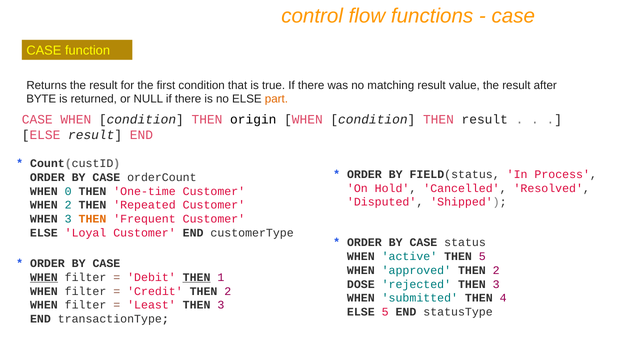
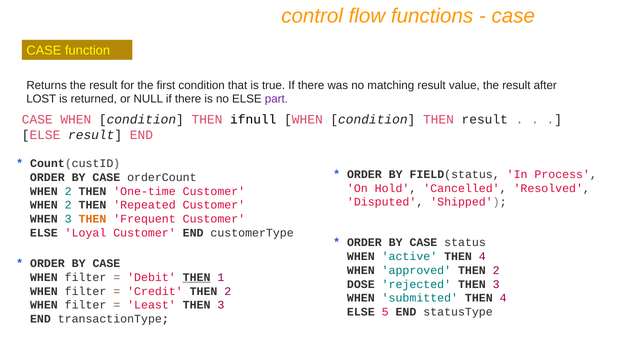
BYTE: BYTE -> LOST
part colour: orange -> purple
origin: origin -> ifnull
0 at (68, 191): 0 -> 2
active THEN 5: 5 -> 4
WHEN at (44, 277) underline: present -> none
